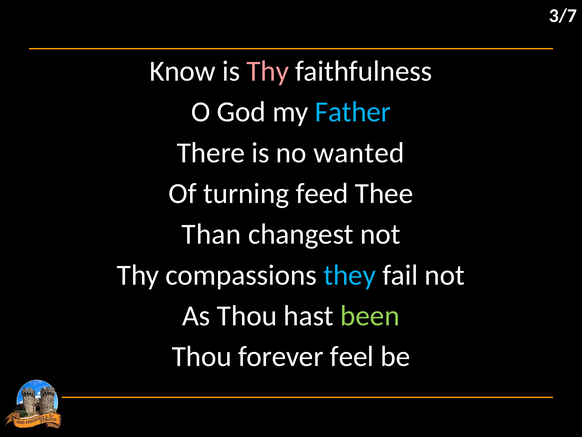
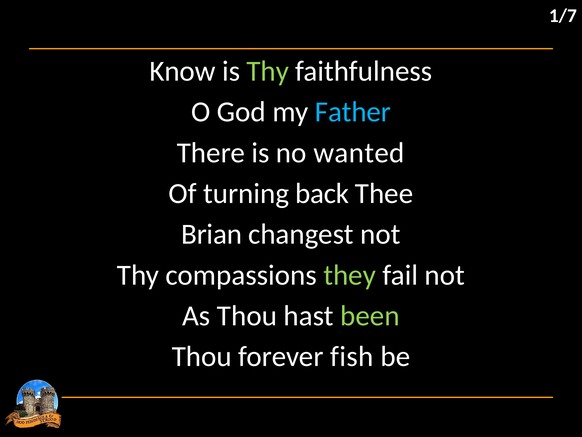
3/7: 3/7 -> 1/7
Thy at (268, 71) colour: pink -> light green
feed: feed -> back
Than: Than -> Brian
they colour: light blue -> light green
feel: feel -> fish
